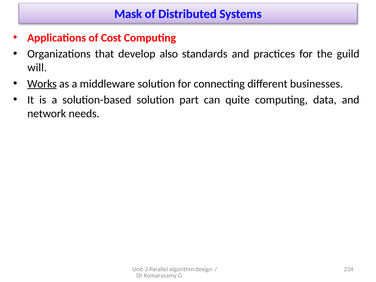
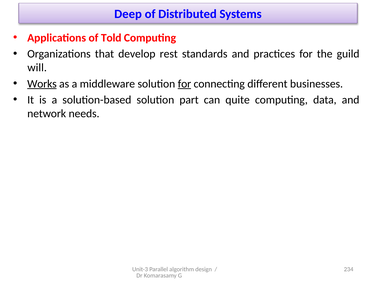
Mask: Mask -> Deep
Cost: Cost -> Told
also: also -> rest
for at (184, 84) underline: none -> present
